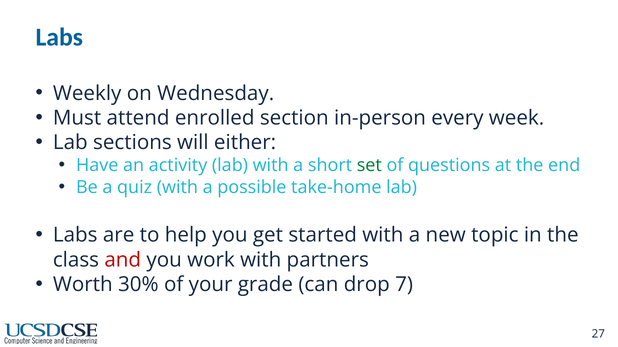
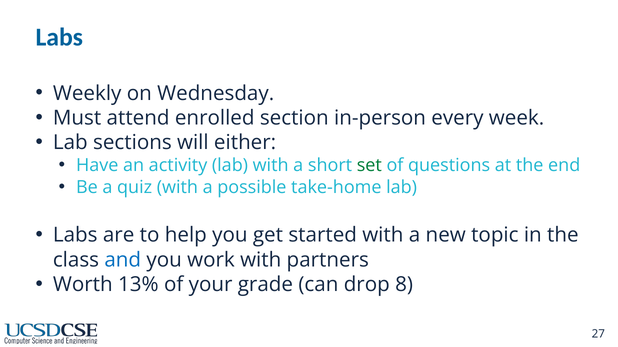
and colour: red -> blue
30%: 30% -> 13%
7: 7 -> 8
